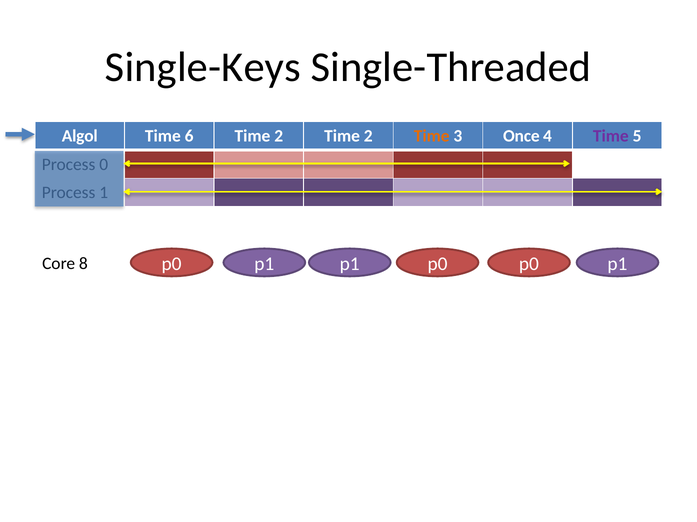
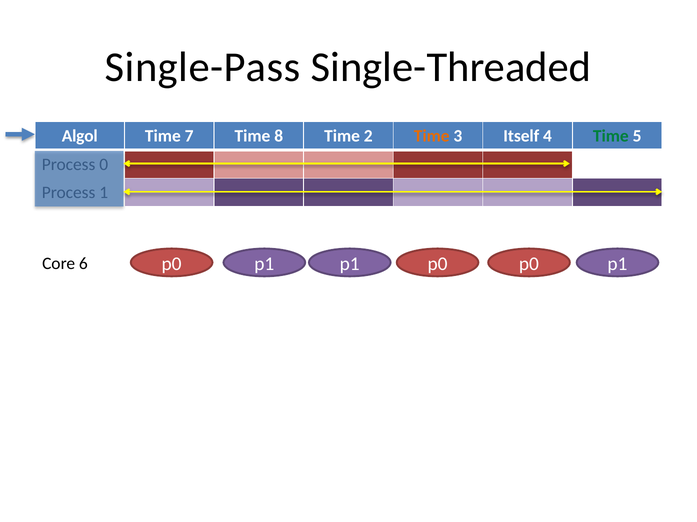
Single-Keys: Single-Keys -> Single-Pass
6: 6 -> 7
2 at (279, 136): 2 -> 8
Once: Once -> Itself
Time at (611, 136) colour: purple -> green
8: 8 -> 6
